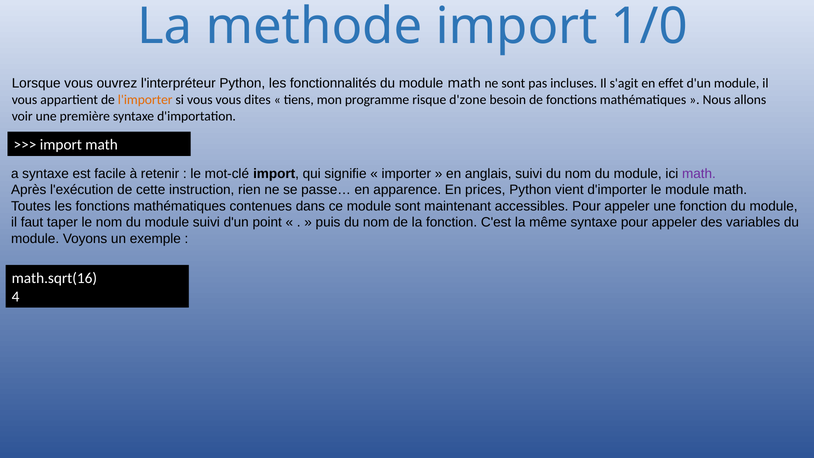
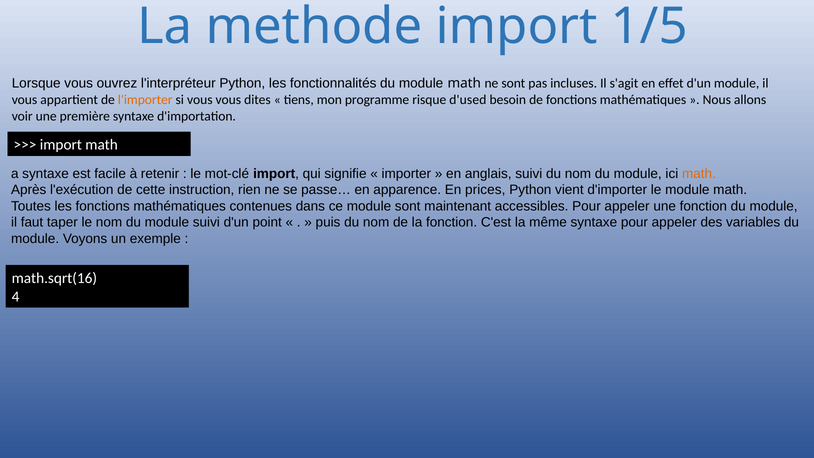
1/0: 1/0 -> 1/5
d'zone: d'zone -> d'used
math at (699, 174) colour: purple -> orange
